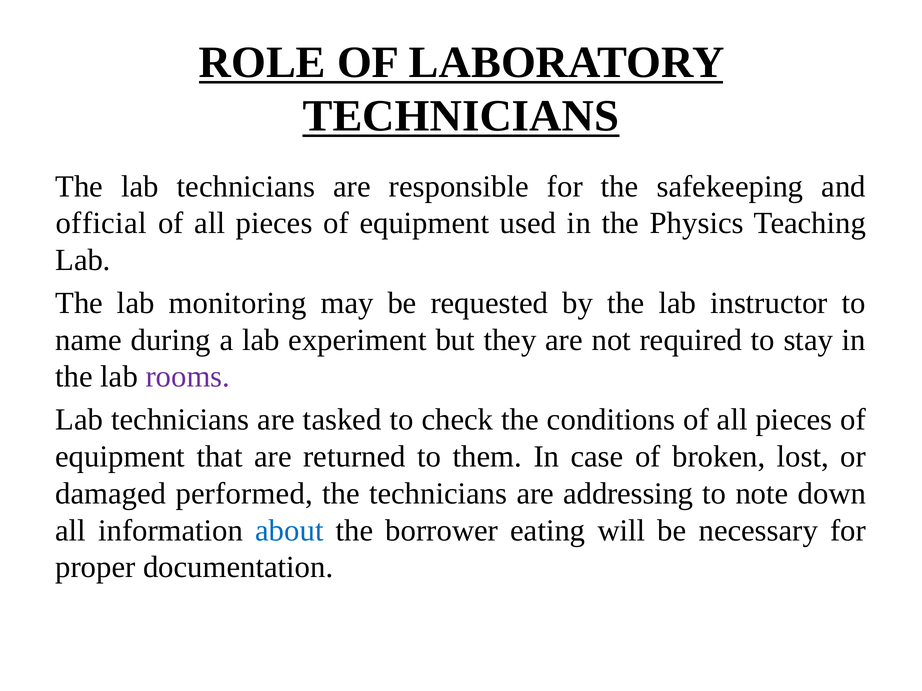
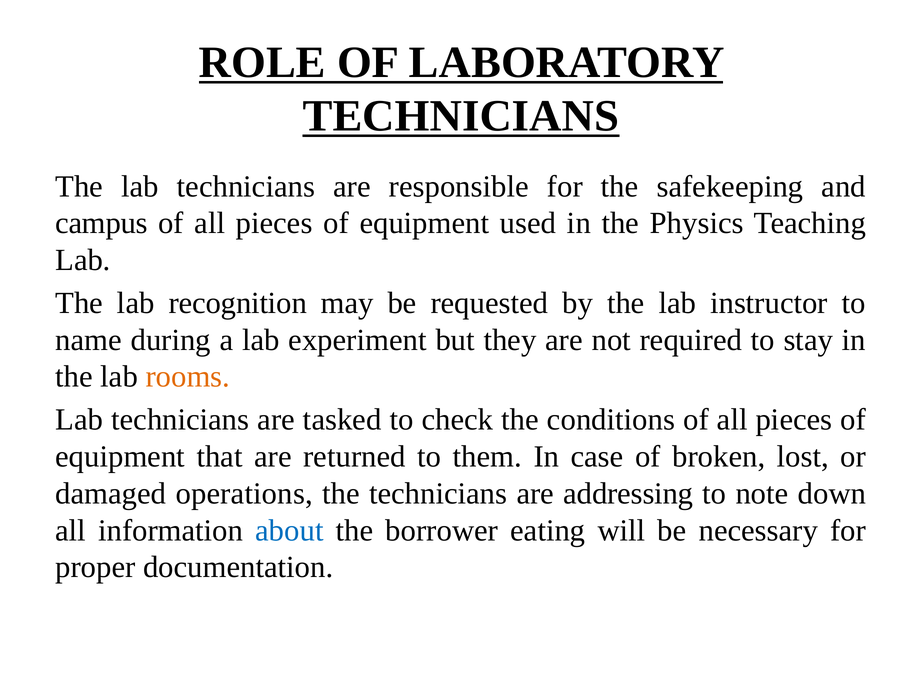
official: official -> campus
monitoring: monitoring -> recognition
rooms colour: purple -> orange
performed: performed -> operations
